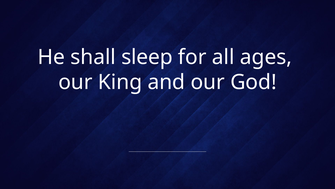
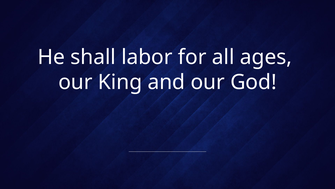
sleep: sleep -> labor
